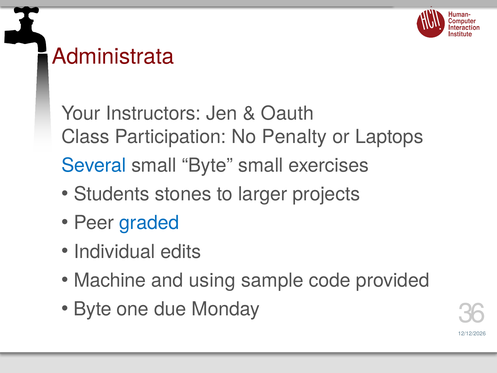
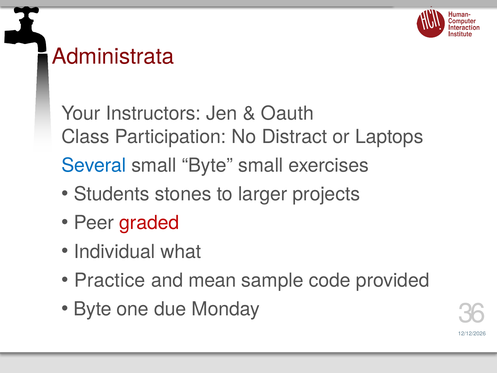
Penalty: Penalty -> Distract
graded colour: blue -> red
edits: edits -> what
Machine: Machine -> Practice
using: using -> mean
